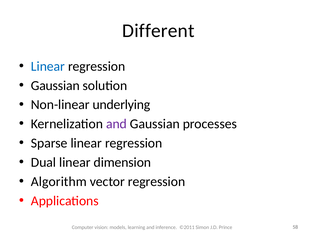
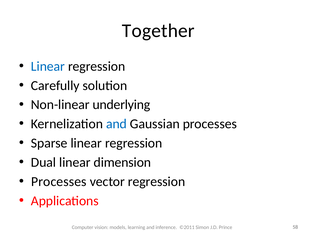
Different: Different -> Together
Gaussian at (55, 85): Gaussian -> Carefully
and at (116, 124) colour: purple -> blue
Algorithm at (59, 181): Algorithm -> Processes
